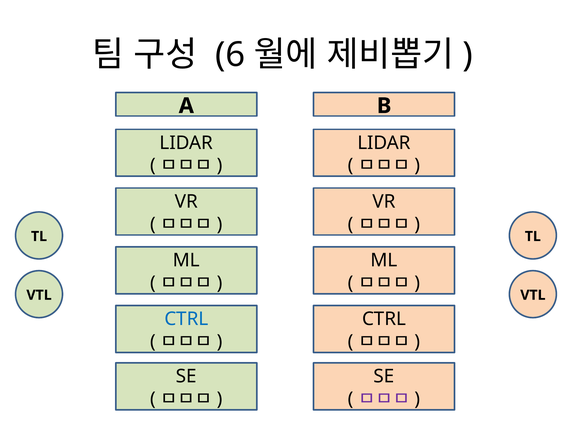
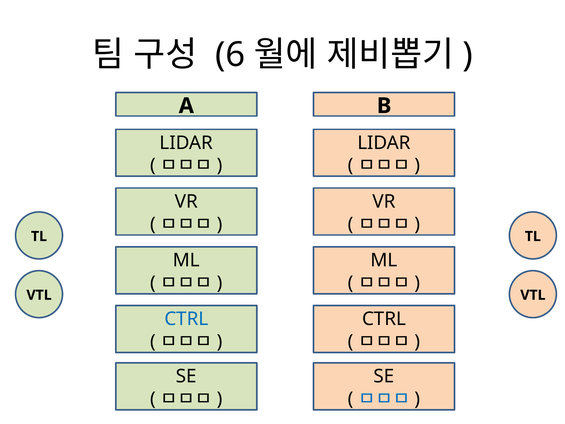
ㅁㅁㅁ at (384, 399) colour: purple -> blue
